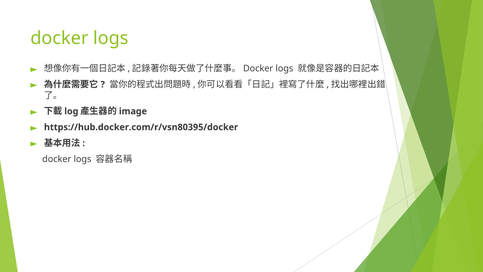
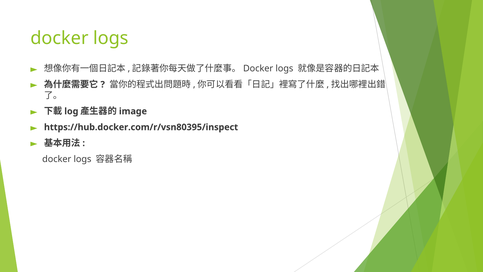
https://hub.docker.com/r/vsn80395/docker: https://hub.docker.com/r/vsn80395/docker -> https://hub.docker.com/r/vsn80395/inspect
